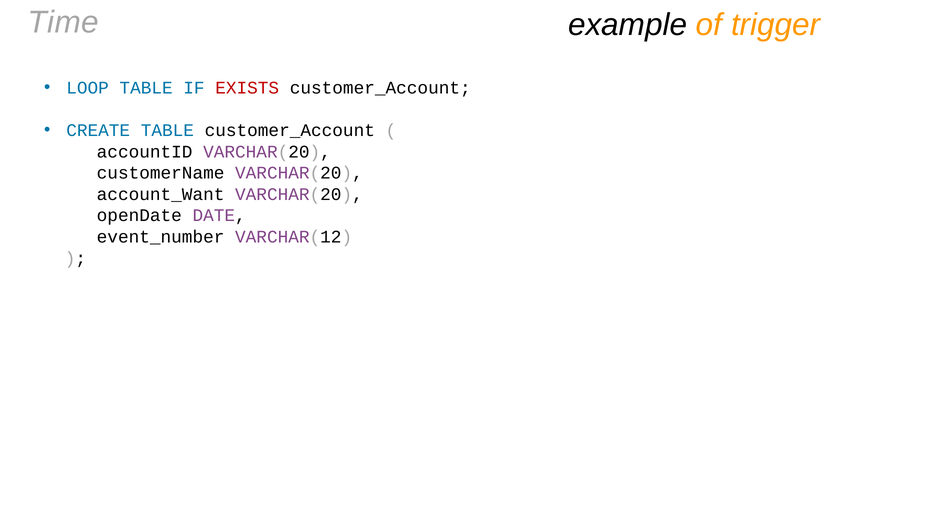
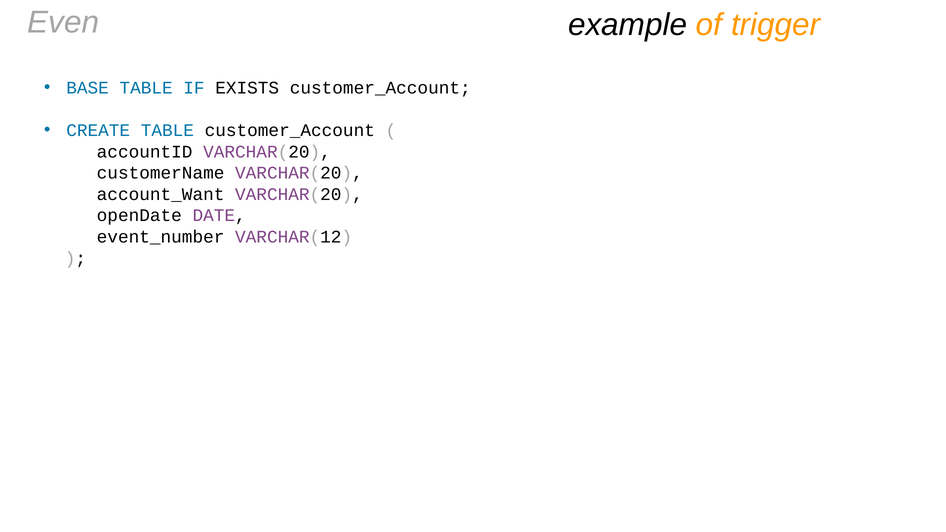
Time: Time -> Even
LOOP: LOOP -> BASE
EXISTS colour: red -> black
